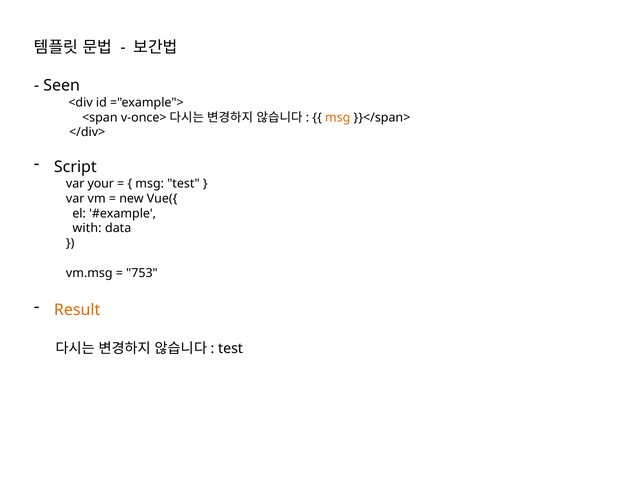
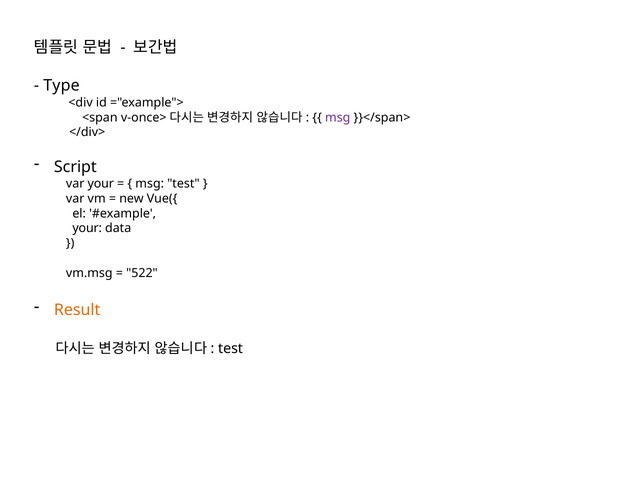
Seen: Seen -> Type
msg at (338, 117) colour: orange -> purple
with at (87, 228): with -> your
753: 753 -> 522
